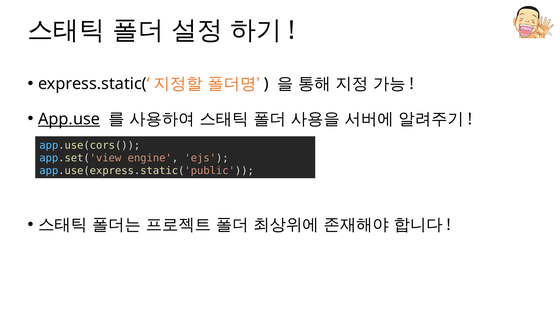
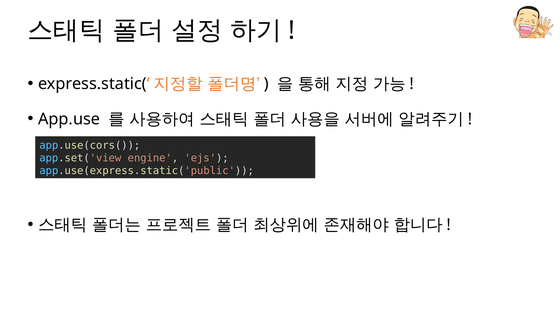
App.use underline: present -> none
